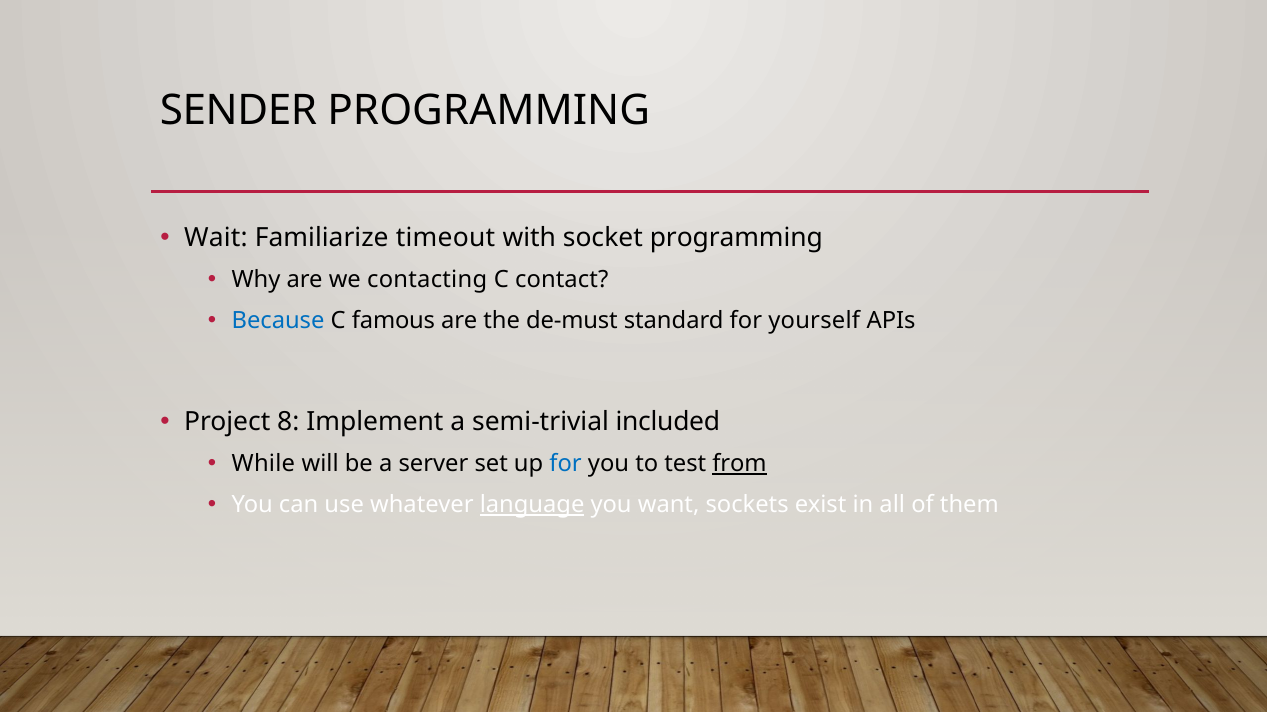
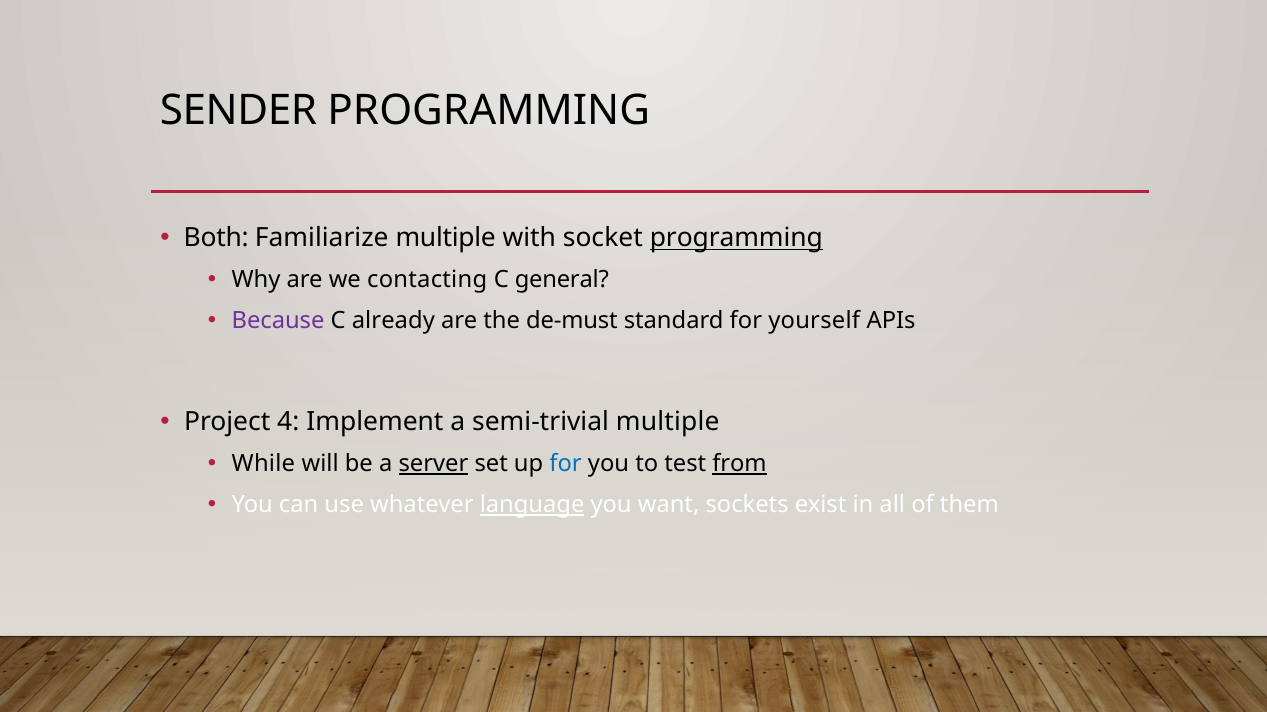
Wait: Wait -> Both
Familiarize timeout: timeout -> multiple
programming at (736, 238) underline: none -> present
contact: contact -> general
Because colour: blue -> purple
famous: famous -> already
8: 8 -> 4
semi-trivial included: included -> multiple
server underline: none -> present
